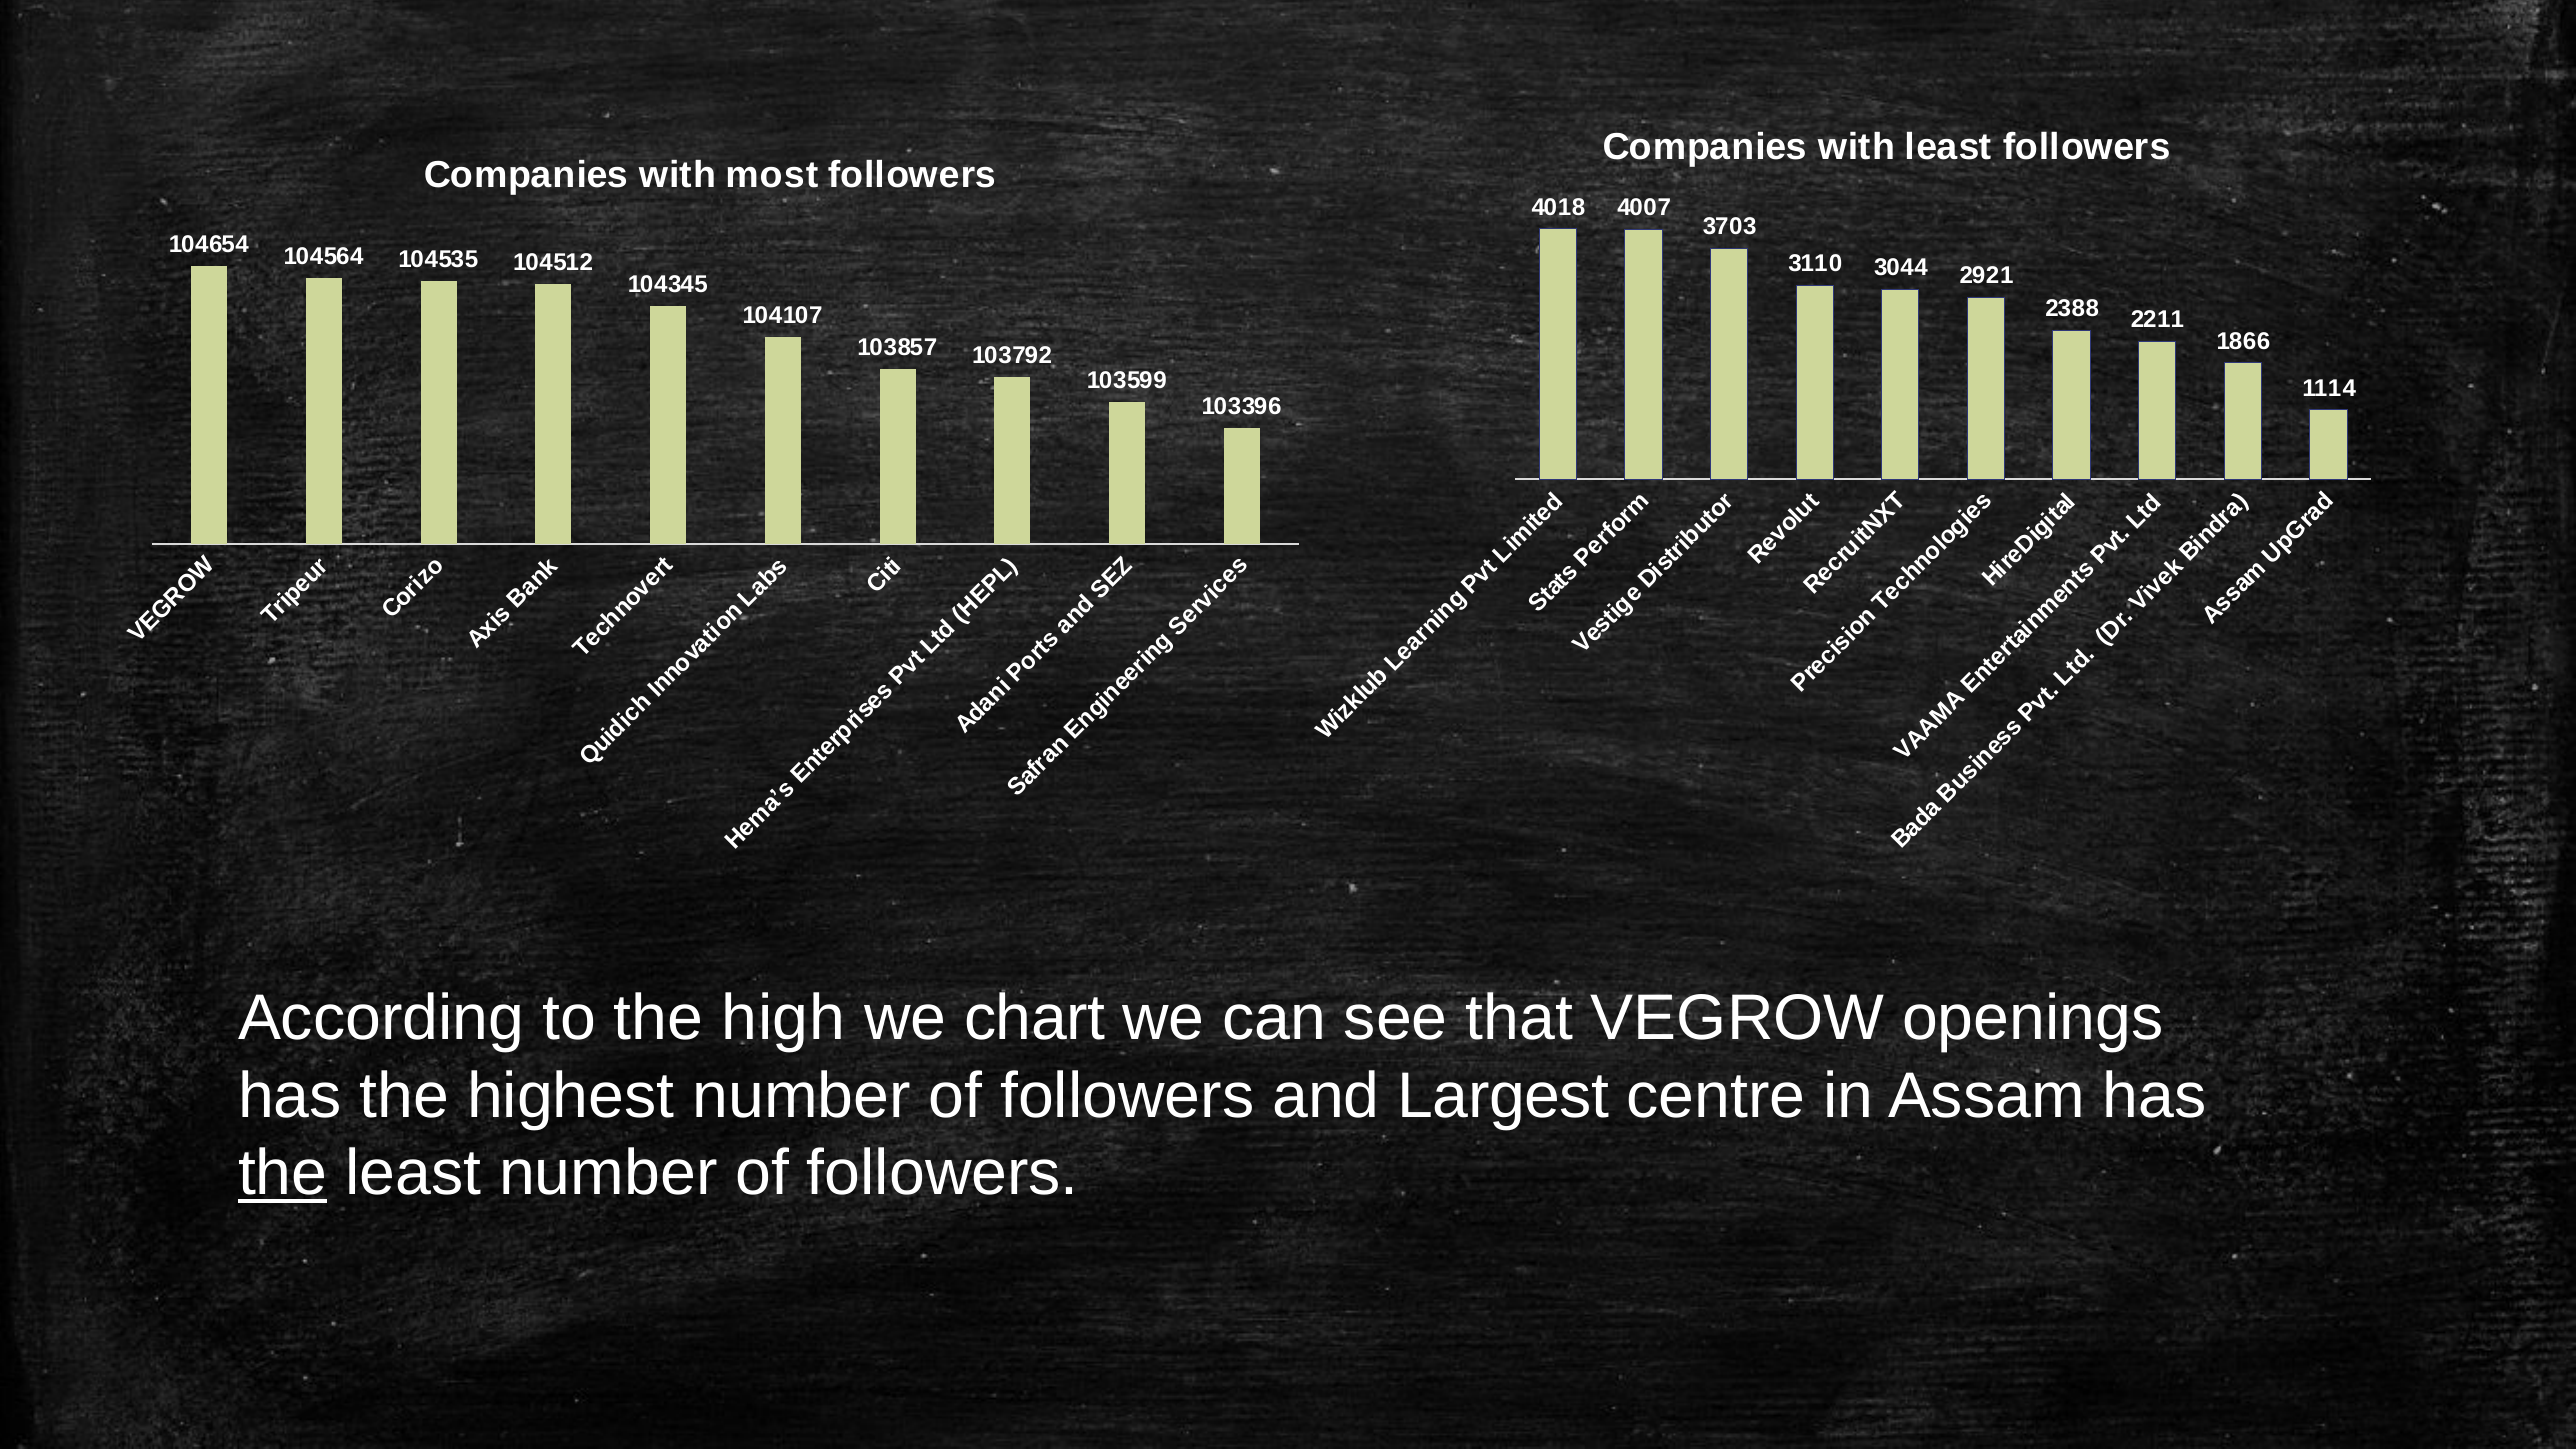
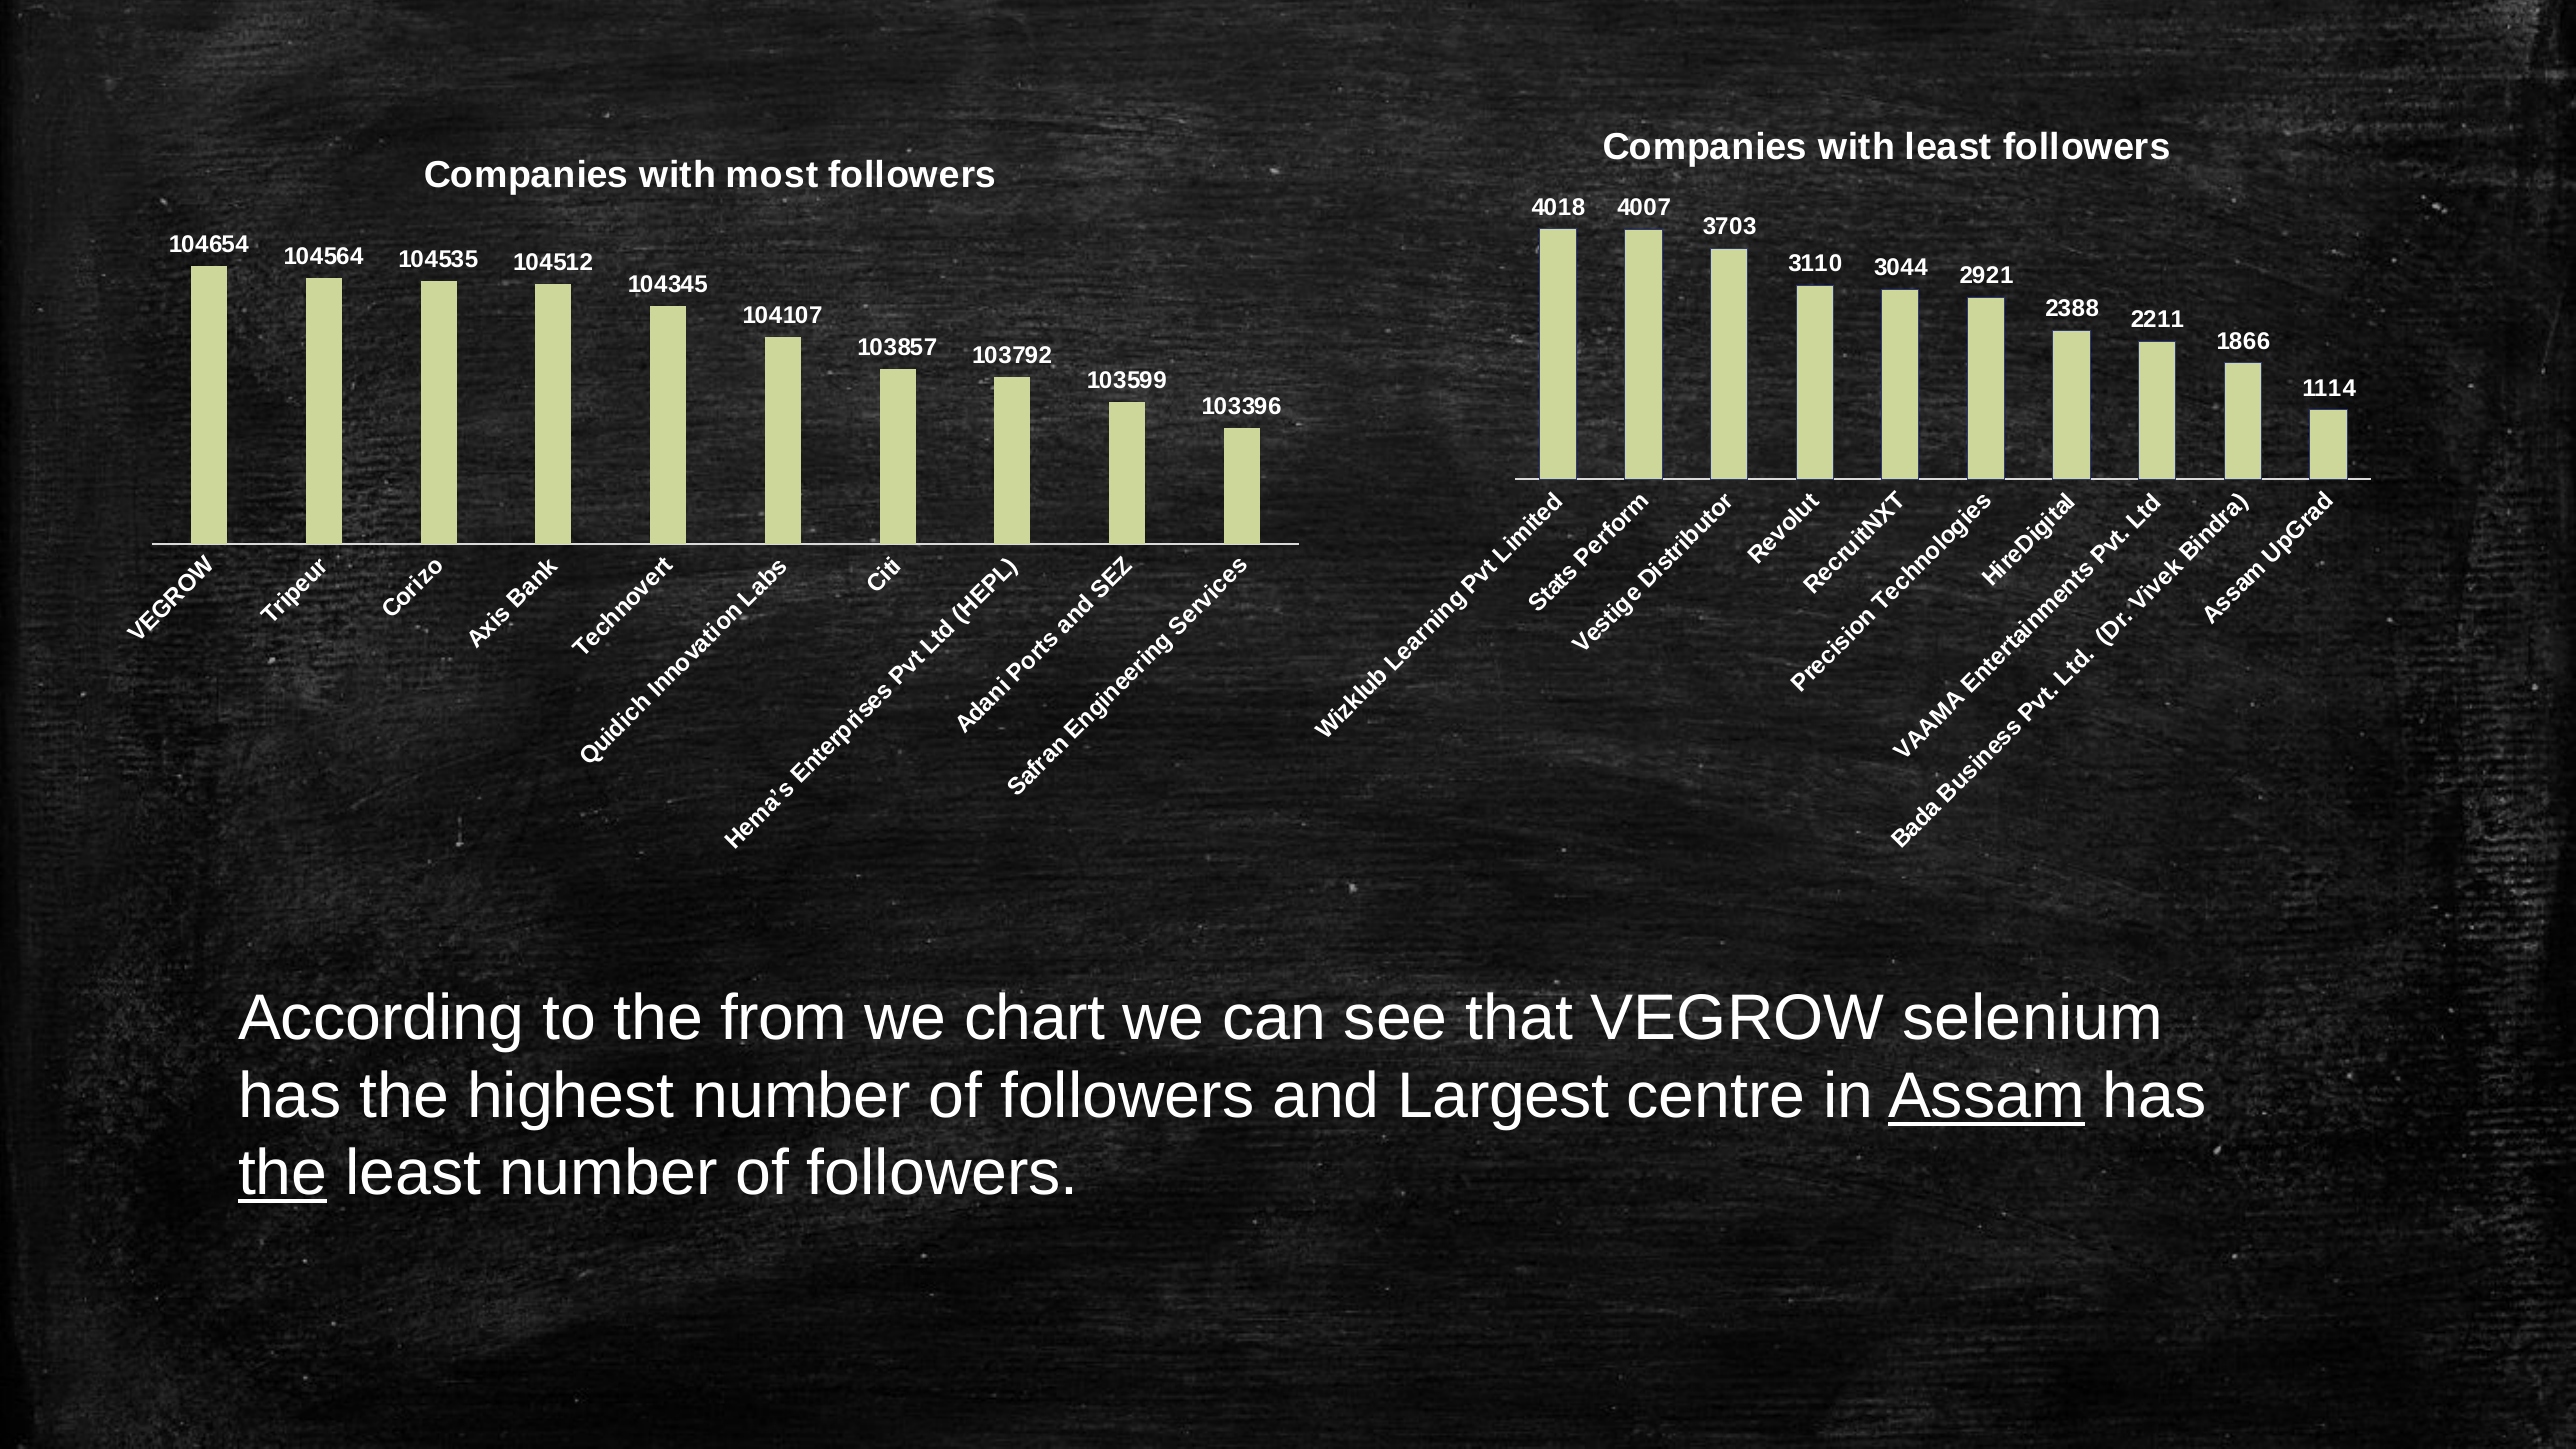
high: high -> from
openings: openings -> selenium
Assam underline: none -> present
